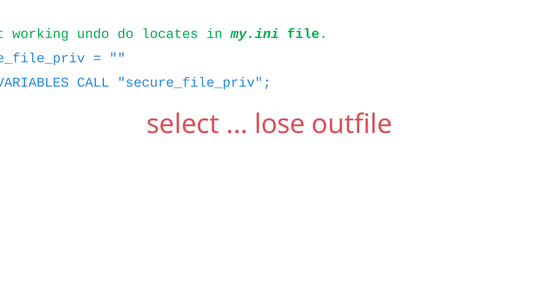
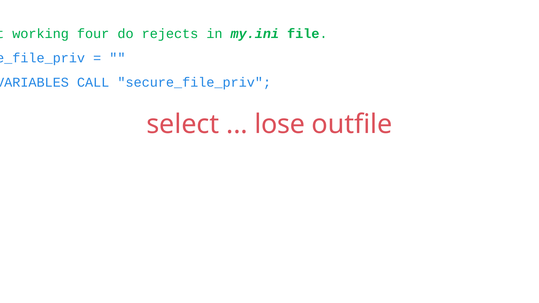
undo: undo -> four
locates: locates -> rejects
